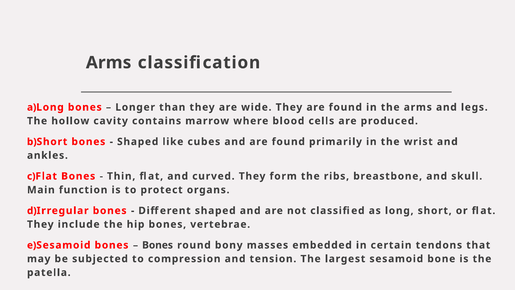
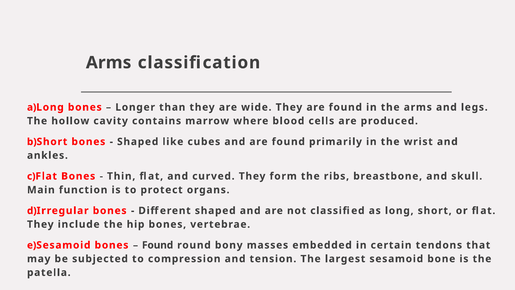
Bones at (158, 245): Bones -> Found
